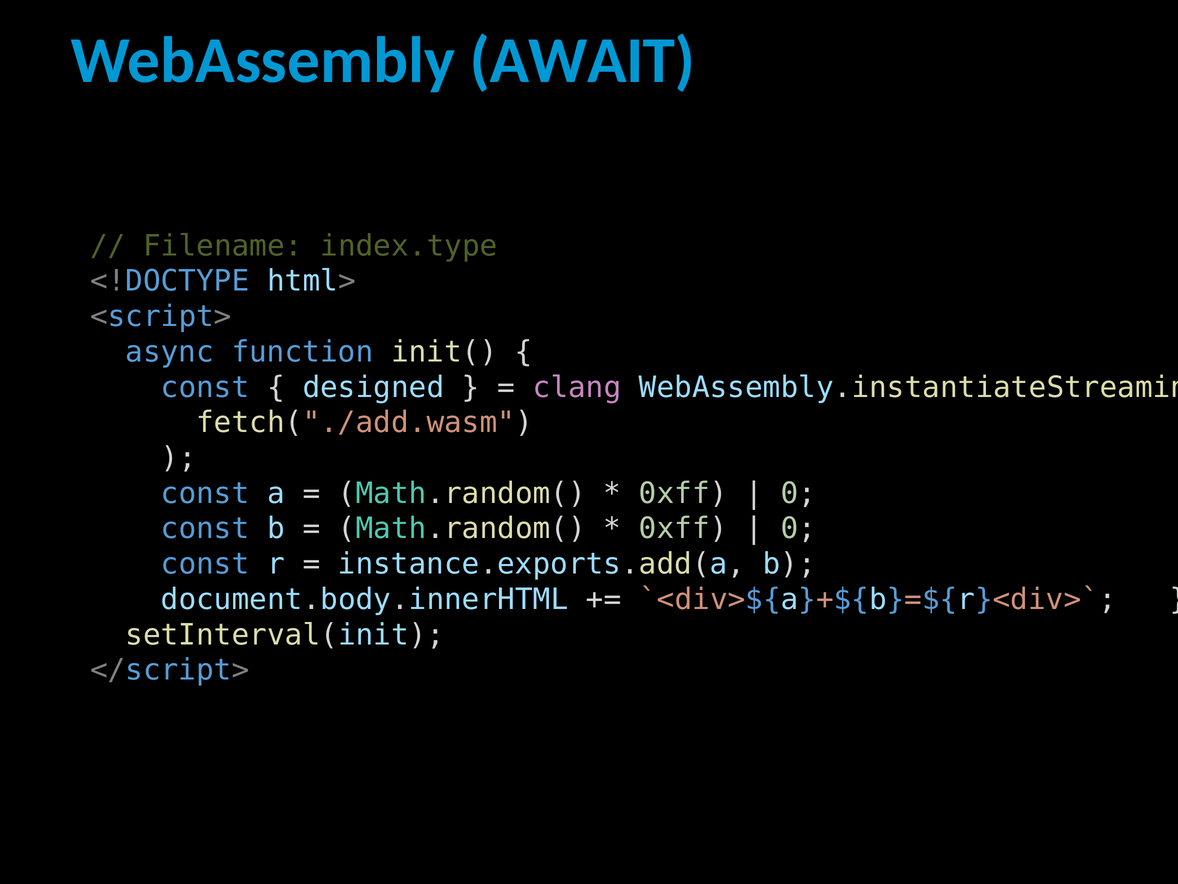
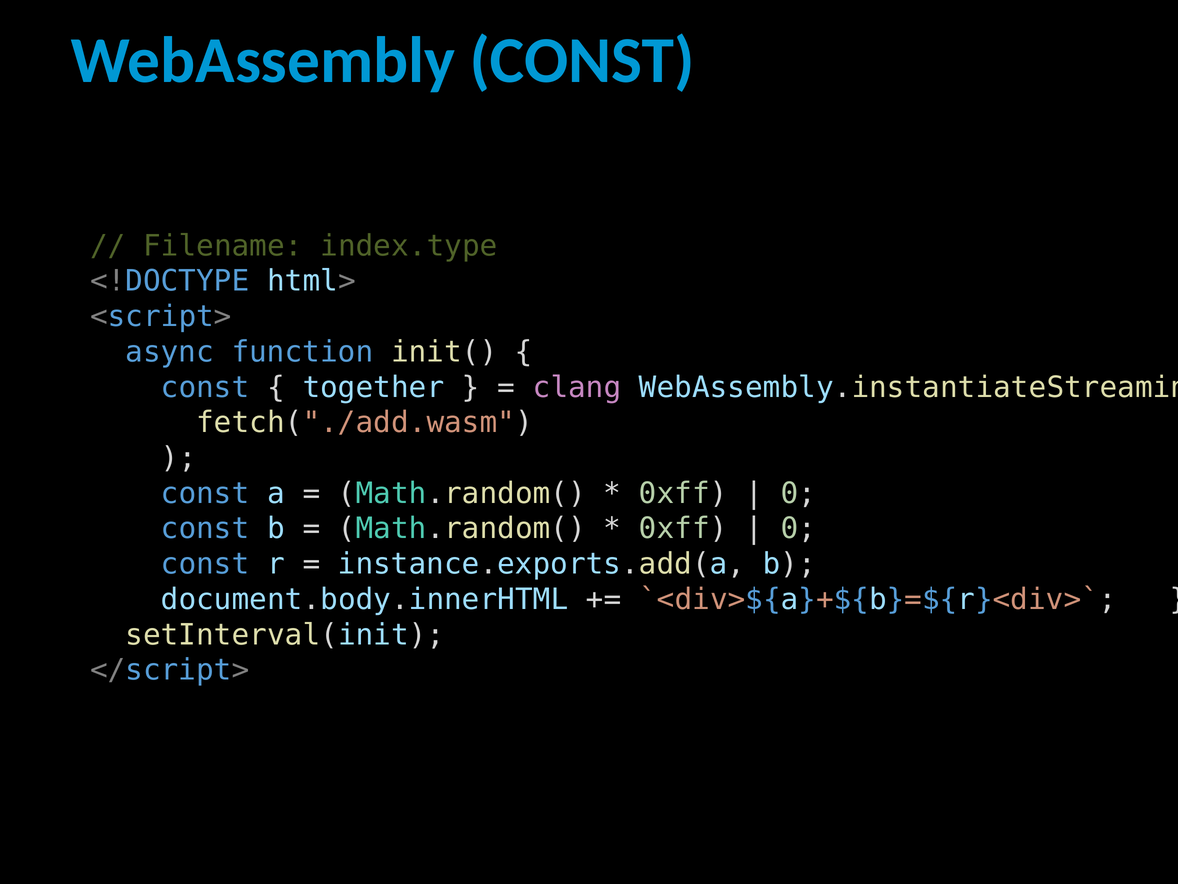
WebAssembly AWAIT: AWAIT -> CONST
designed: designed -> together
